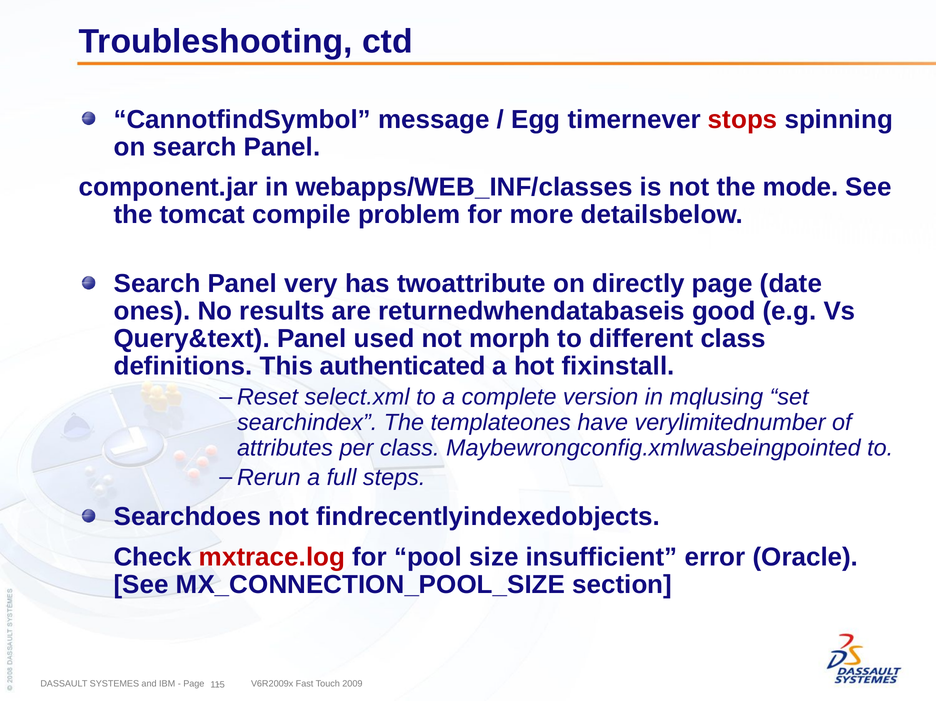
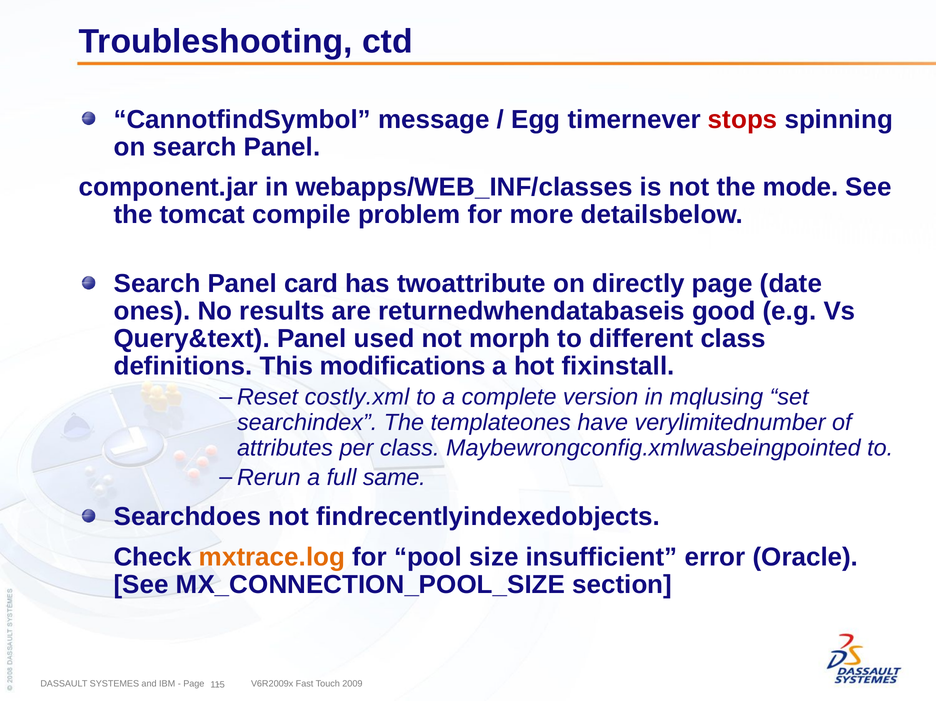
very: very -> card
authenticated: authenticated -> modifications
select.xml: select.xml -> costly.xml
steps: steps -> same
mxtrace.log colour: red -> orange
